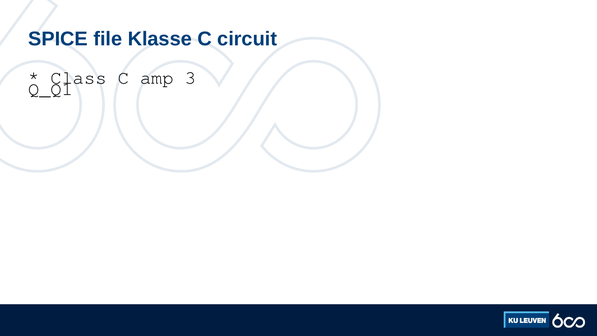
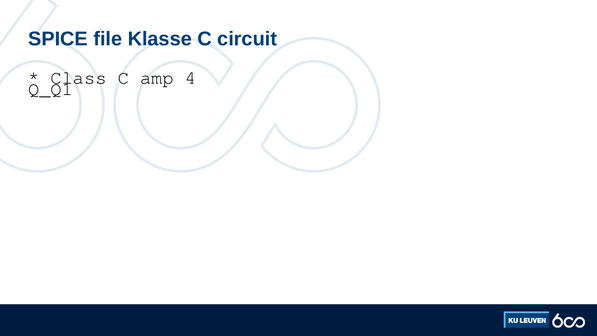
3: 3 -> 4
